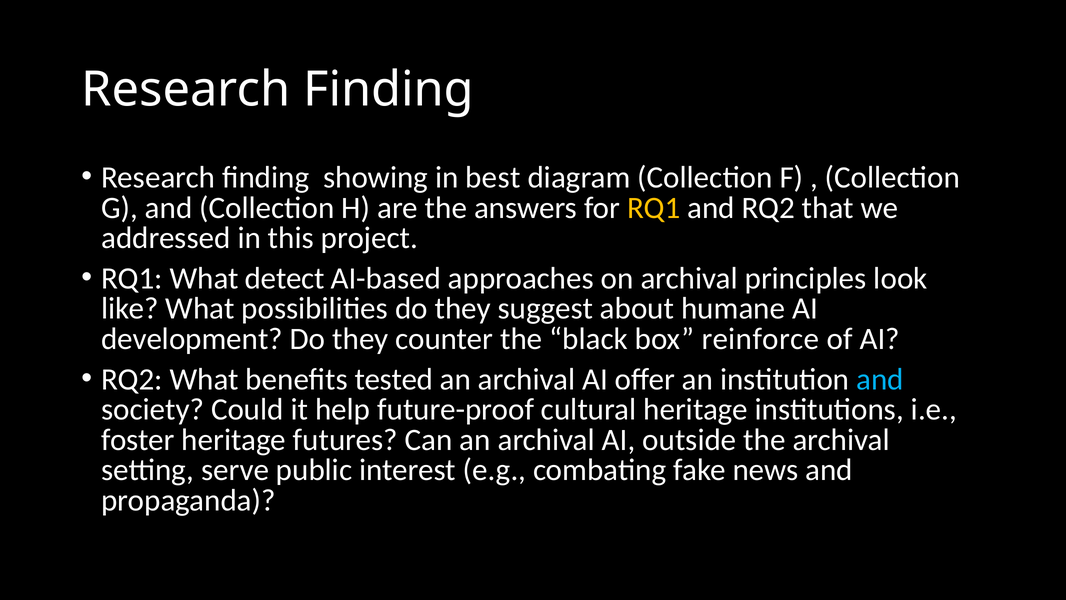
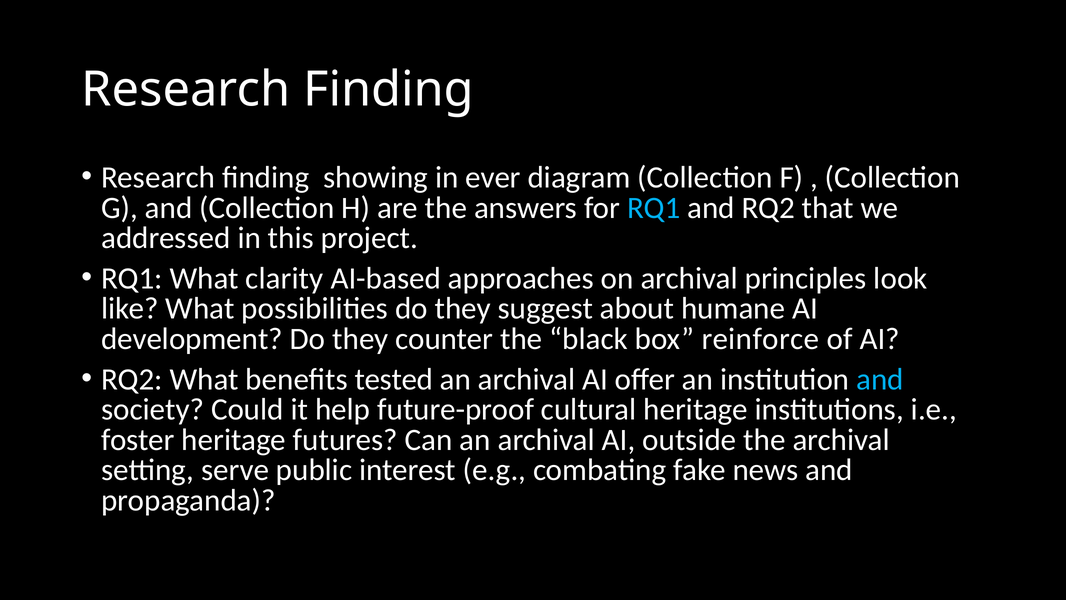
best: best -> ever
RQ1 at (654, 208) colour: yellow -> light blue
detect: detect -> clarity
